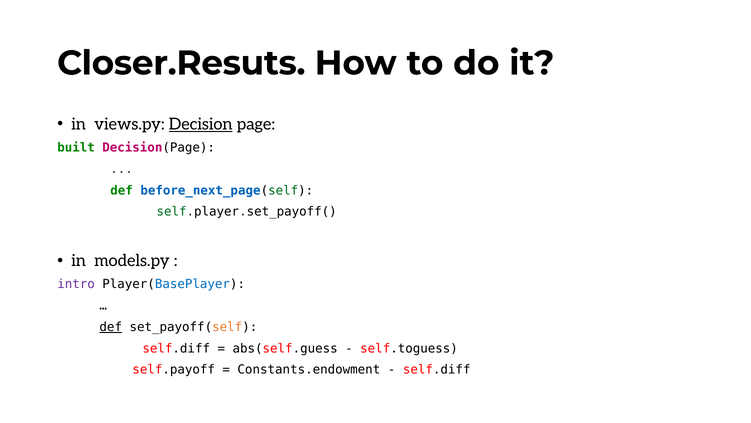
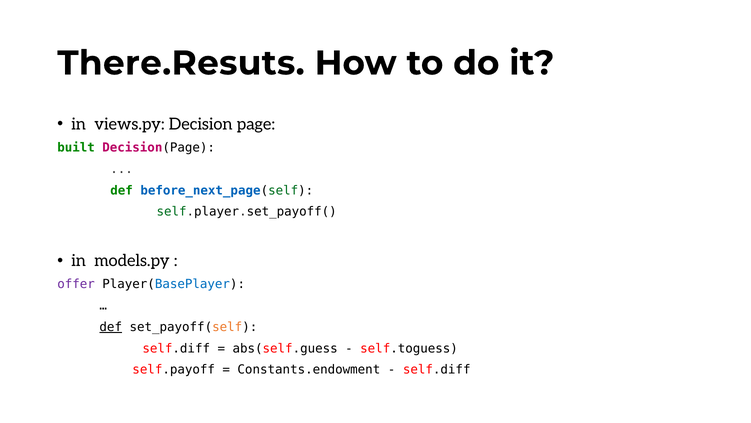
Closer.Resuts: Closer.Resuts -> There.Resuts
Decision underline: present -> none
intro: intro -> offer
